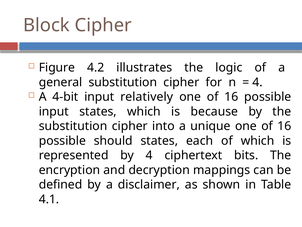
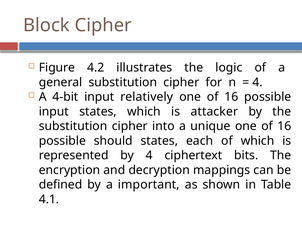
because: because -> attacker
disclaimer: disclaimer -> important
